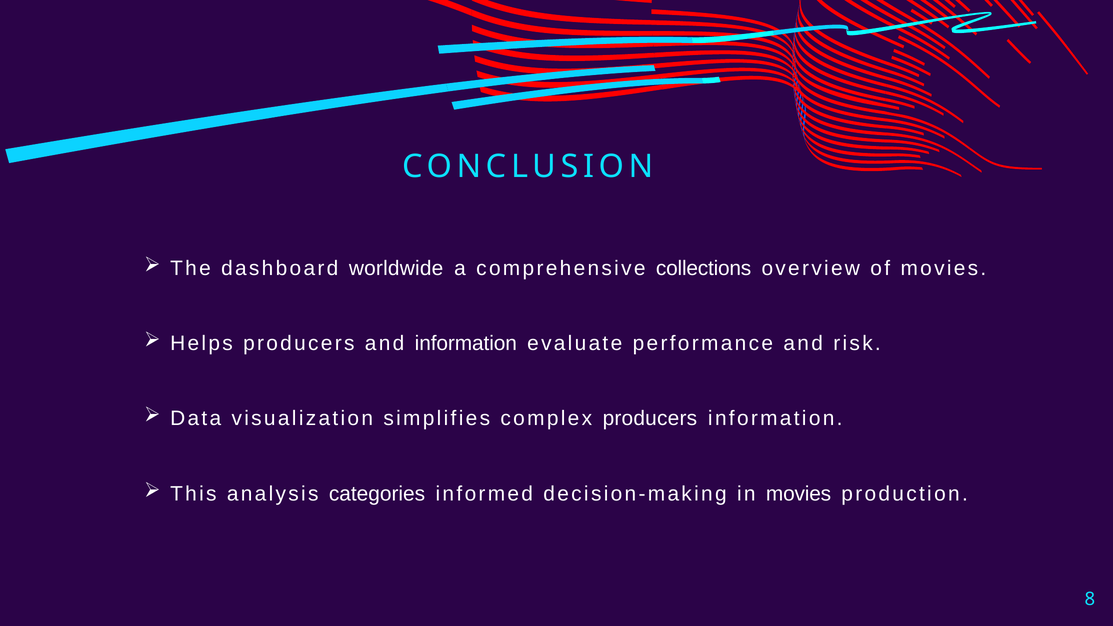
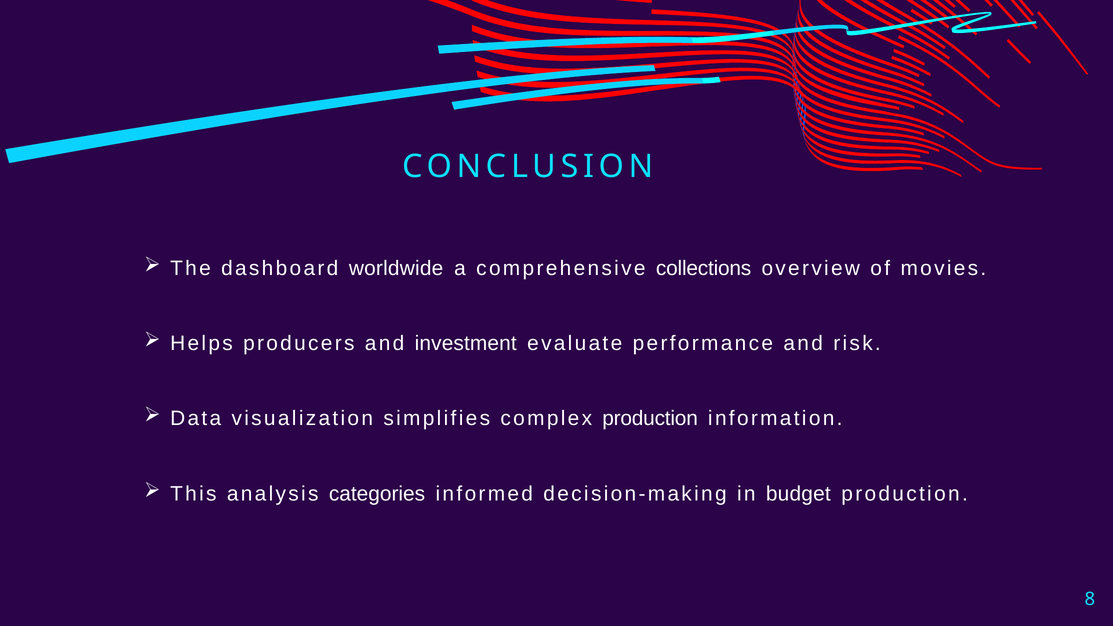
and information: information -> investment
complex producers: producers -> production
in movies: movies -> budget
